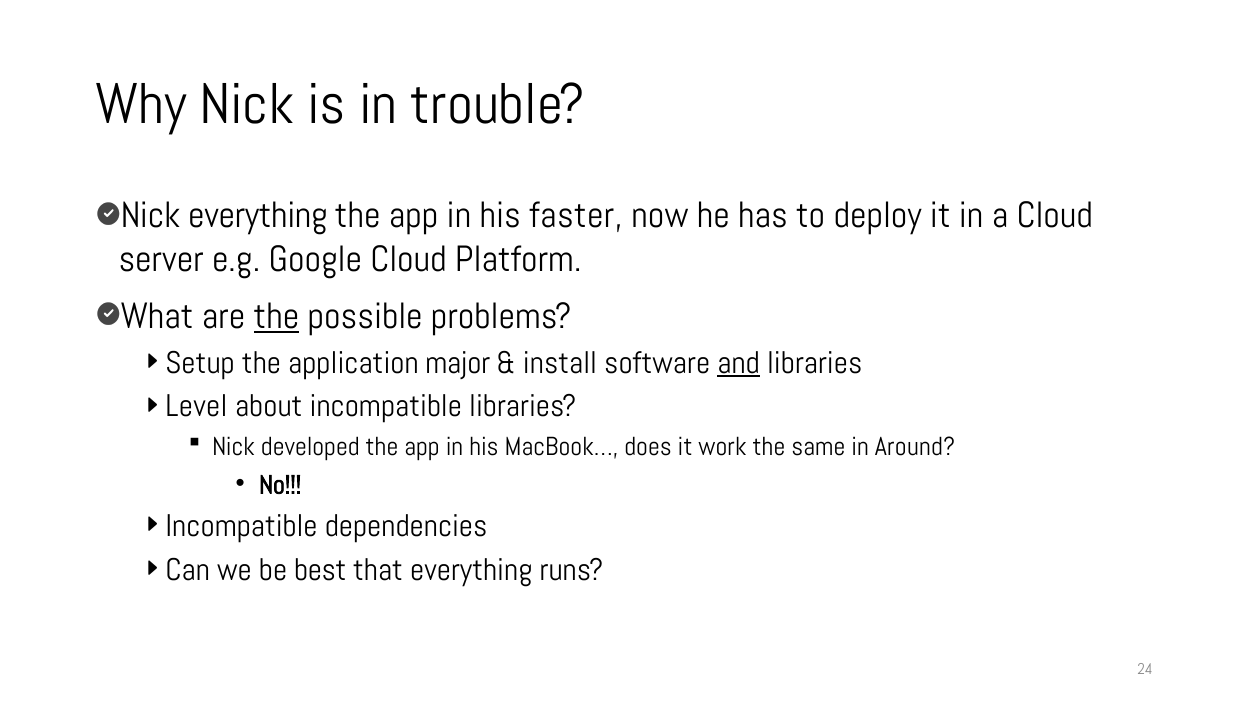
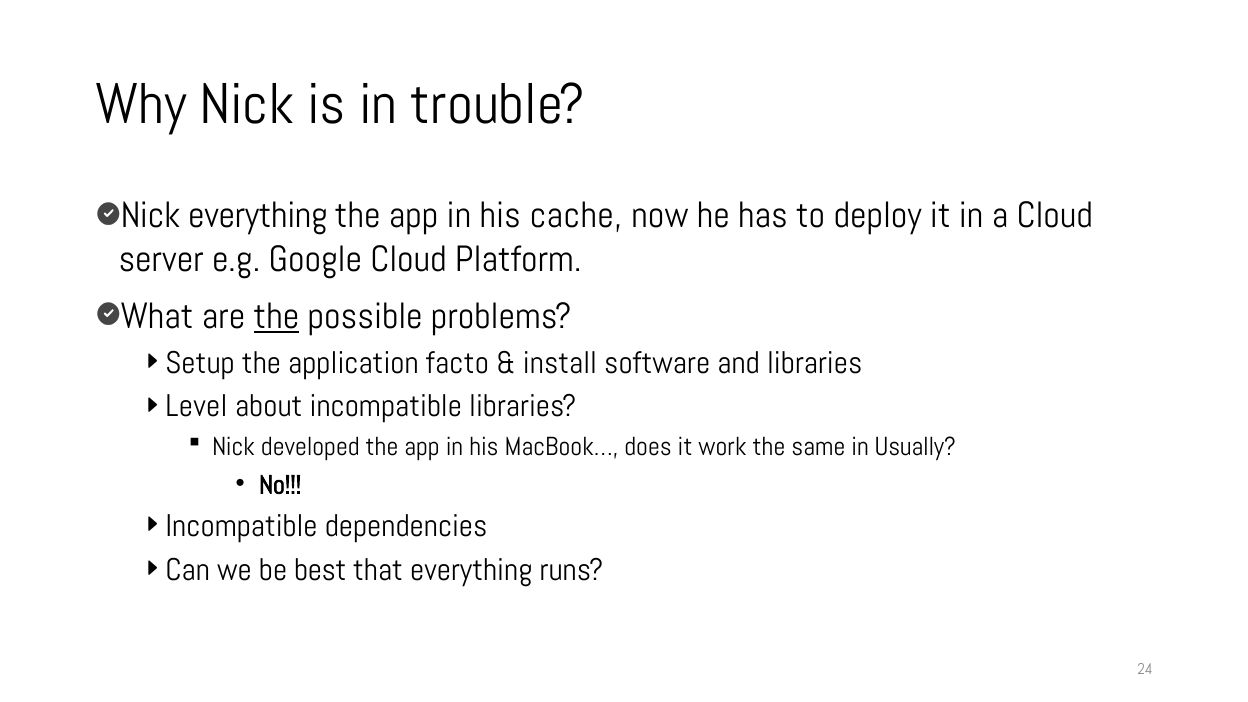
faster: faster -> cache
major: major -> facto
and underline: present -> none
Around: Around -> Usually
